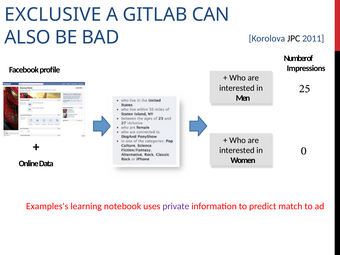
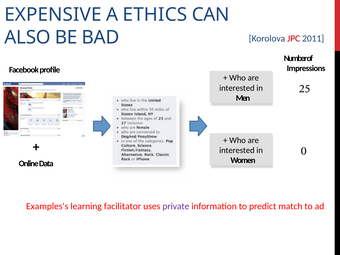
EXCLUSIVE: EXCLUSIVE -> EXPENSIVE
GITLAB: GITLAB -> ETHICS
JPC colour: black -> red
notebook: notebook -> facilitator
